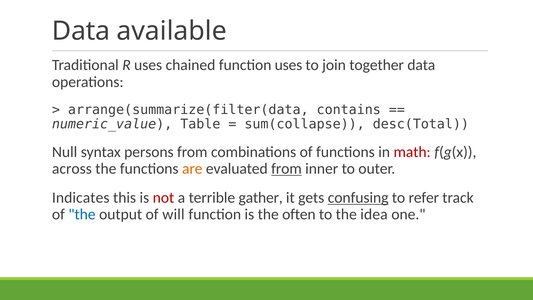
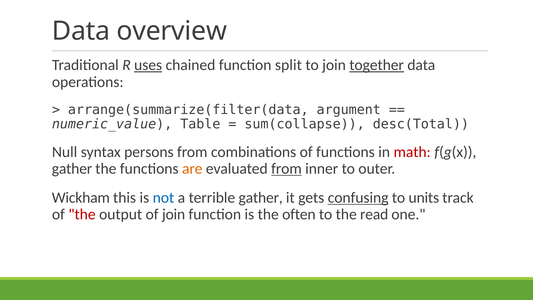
available: available -> overview
uses at (148, 65) underline: none -> present
function uses: uses -> split
together underline: none -> present
contains: contains -> argument
across at (72, 169): across -> gather
Indicates: Indicates -> Wickham
not colour: red -> blue
refer: refer -> units
the at (82, 214) colour: blue -> red
of will: will -> join
idea: idea -> read
